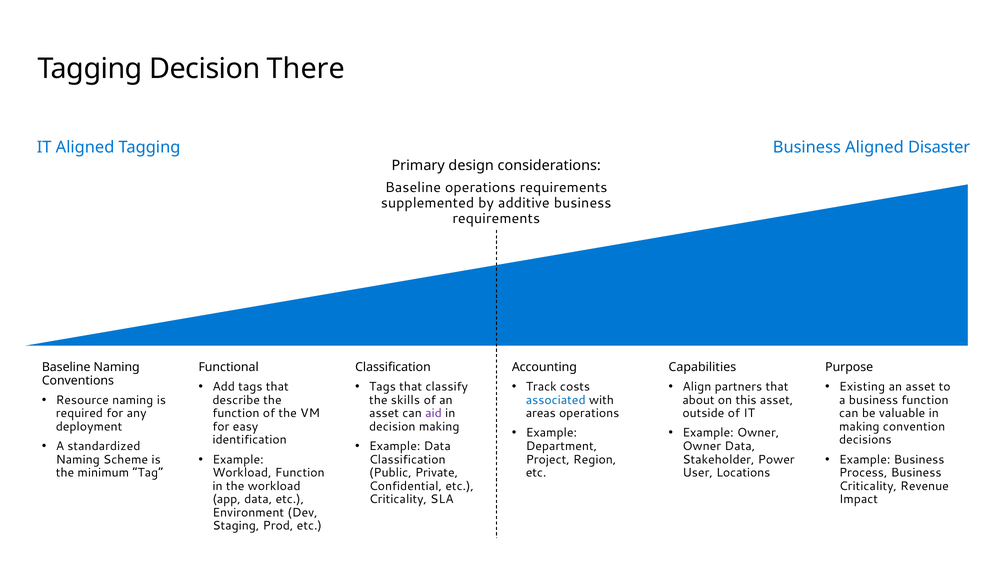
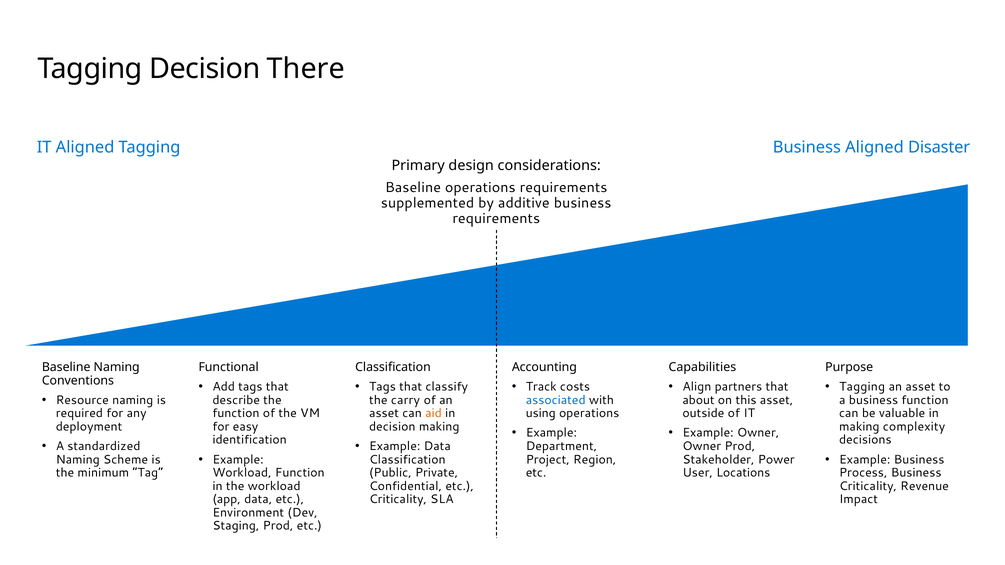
Existing at (862, 387): Existing -> Tagging
skills: skills -> carry
aid colour: purple -> orange
areas: areas -> using
convention: convention -> complexity
Owner Data: Data -> Prod
